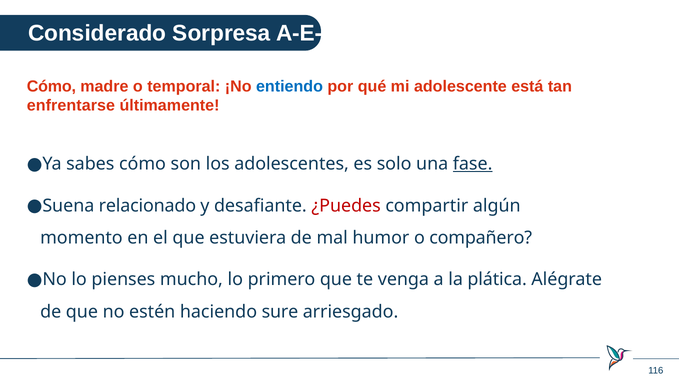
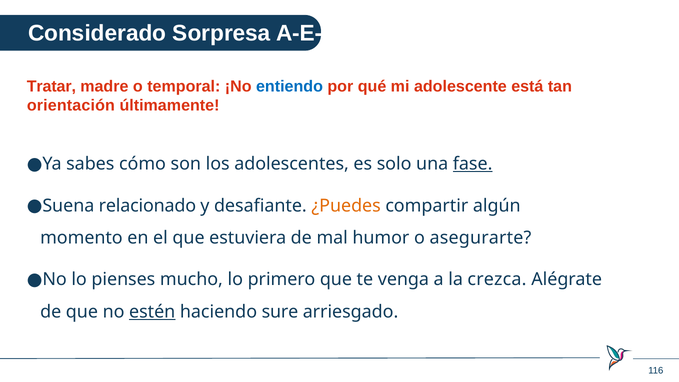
Cómo at (51, 86): Cómo -> Tratar
enfrentarse: enfrentarse -> orientación
¿Puedes colour: red -> orange
compañero: compañero -> asegurarte
plática: plática -> crezca
estén underline: none -> present
